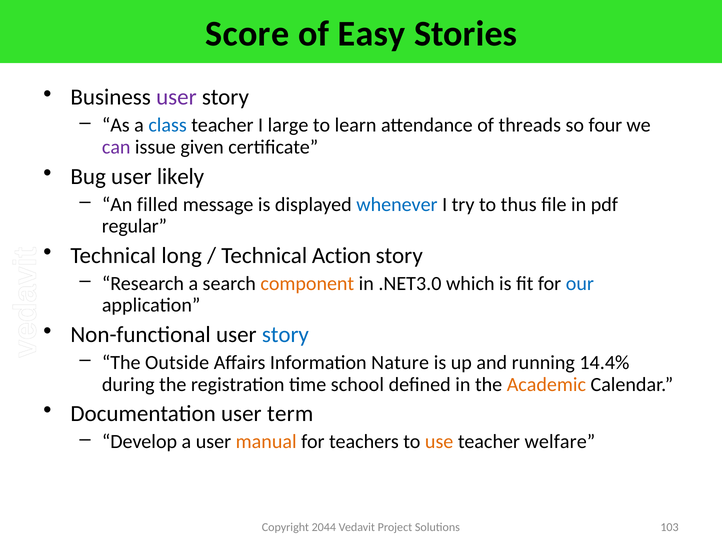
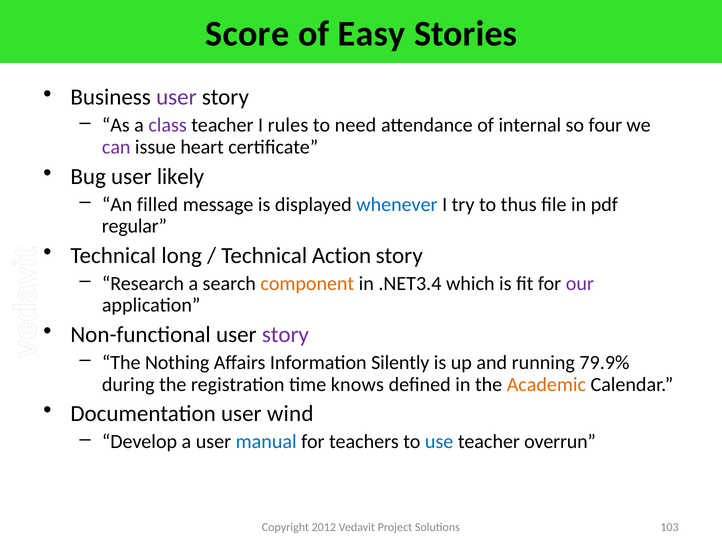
class colour: blue -> purple
large: large -> rules
learn: learn -> need
threads: threads -> internal
given: given -> heart
.NET3.0: .NET3.0 -> .NET3.4
our colour: blue -> purple
story at (285, 334) colour: blue -> purple
Outside: Outside -> Nothing
Nature: Nature -> Silently
14.4%: 14.4% -> 79.9%
school: school -> knows
term: term -> wind
manual colour: orange -> blue
use colour: orange -> blue
welfare: welfare -> overrun
2044: 2044 -> 2012
